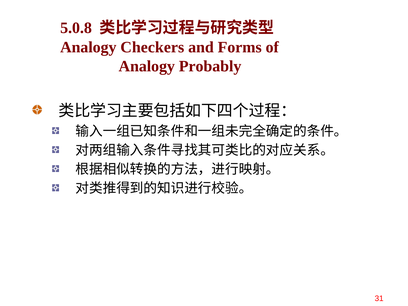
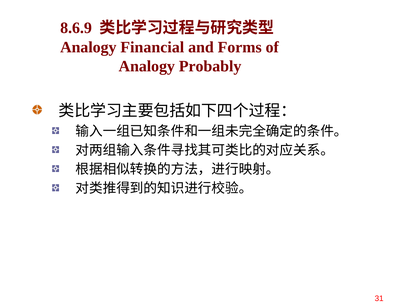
5.0.8: 5.0.8 -> 8.6.9
Checkers: Checkers -> Financial
